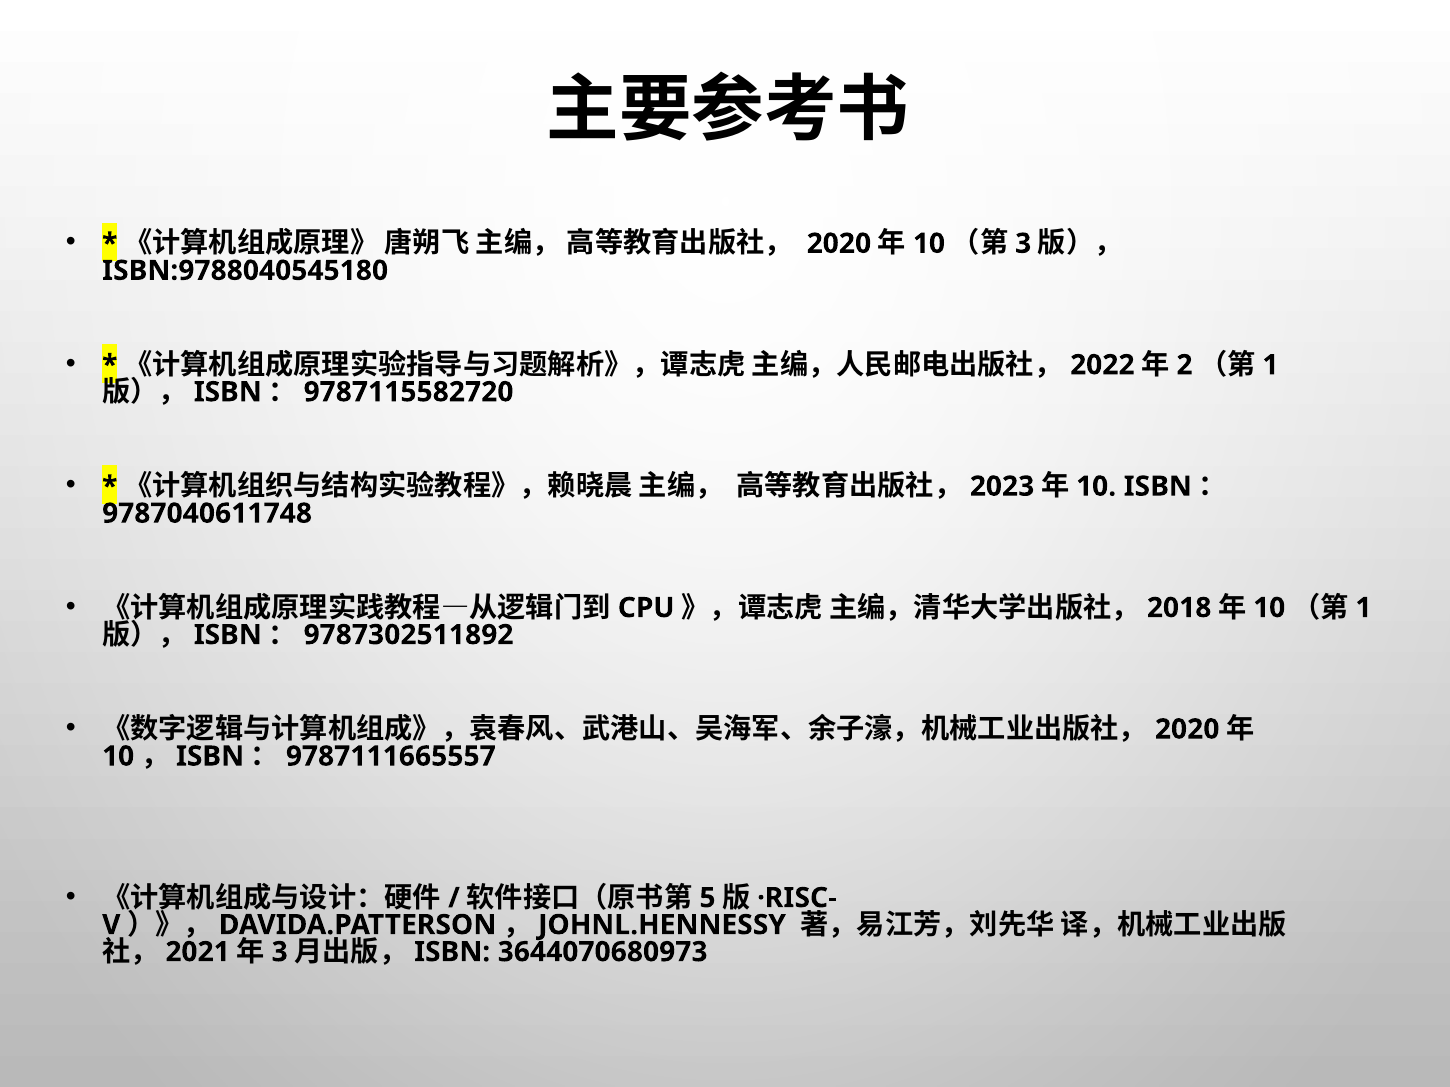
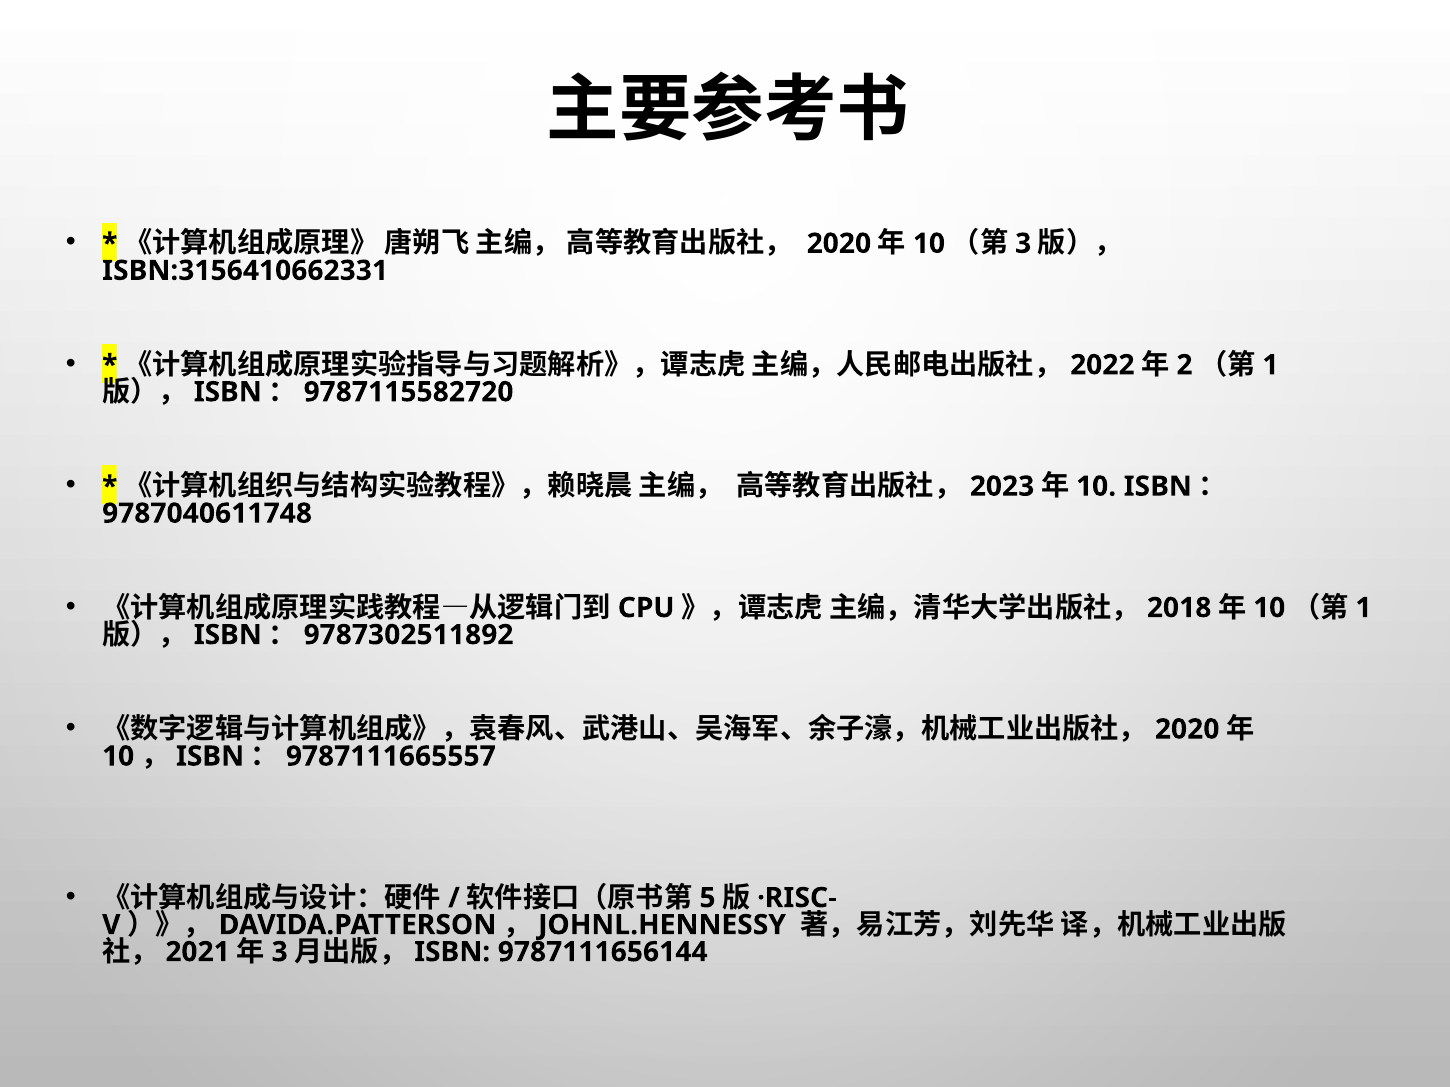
ISBN:9788040545180: ISBN:9788040545180 -> ISBN:3156410662331
3644070680973: 3644070680973 -> 9787111656144
